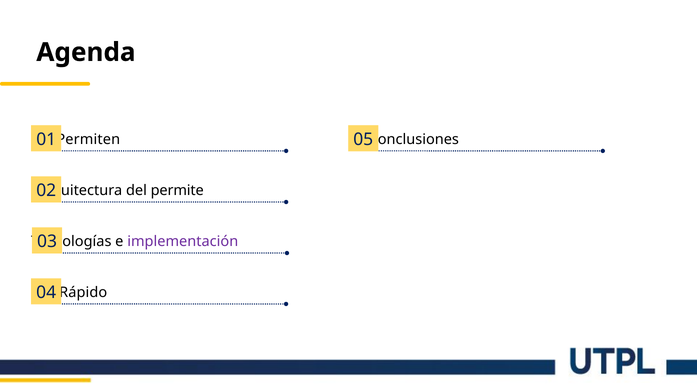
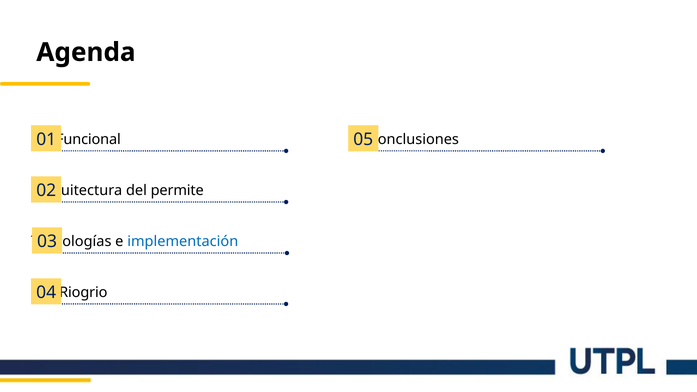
Permiten: Permiten -> Funcional
implementación colour: purple -> blue
Rápido: Rápido -> Riogrio
